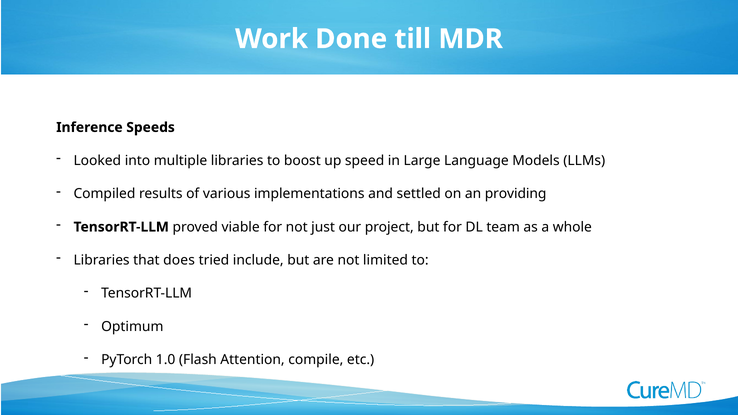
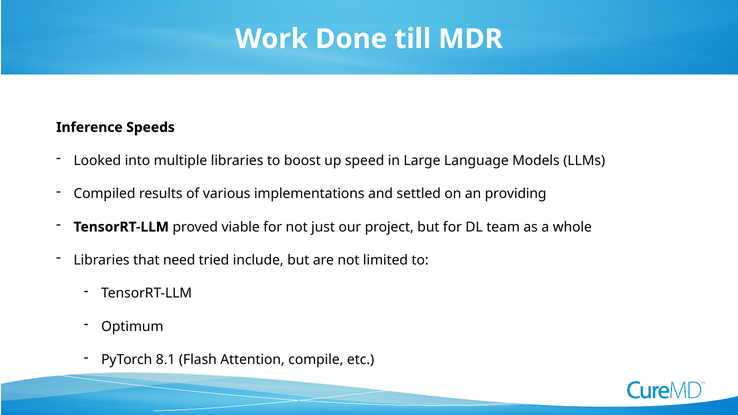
does: does -> need
1.0: 1.0 -> 8.1
